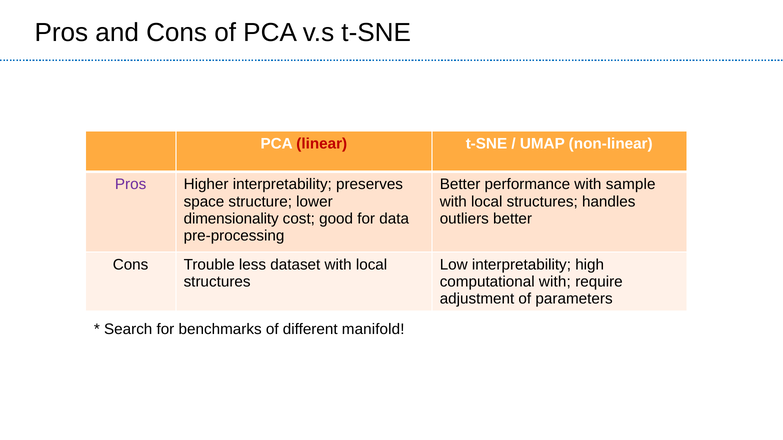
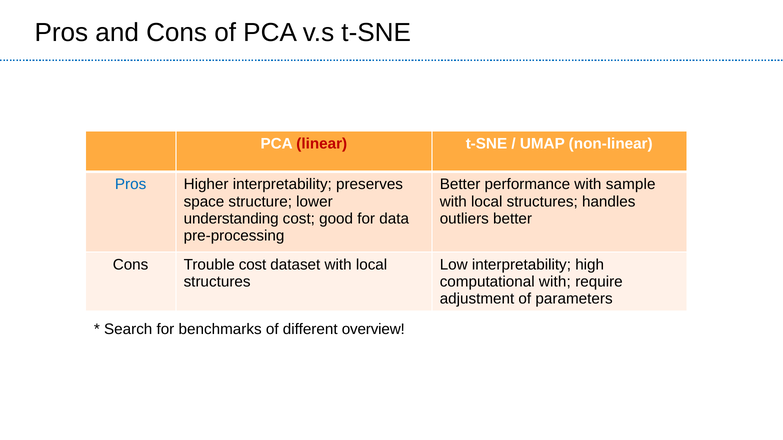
Pros at (131, 185) colour: purple -> blue
dimensionality: dimensionality -> understanding
Trouble less: less -> cost
manifold: manifold -> overview
